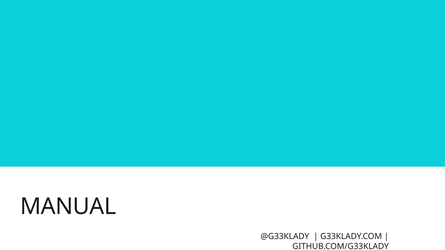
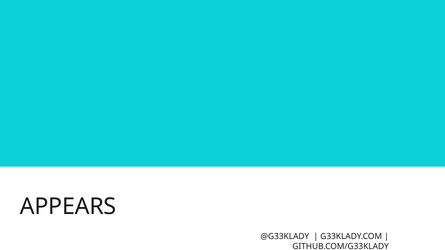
MANUAL: MANUAL -> APPEARS
